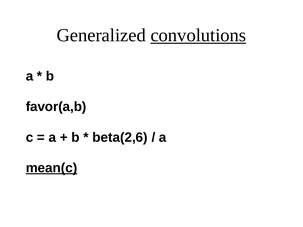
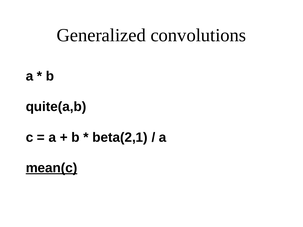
convolutions underline: present -> none
favor(a,b: favor(a,b -> quite(a,b
beta(2,6: beta(2,6 -> beta(2,1
